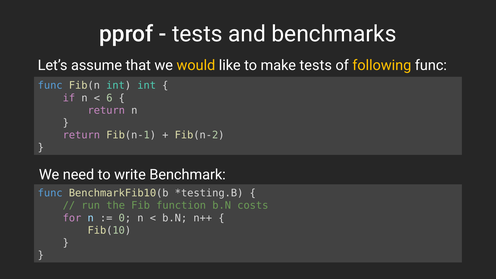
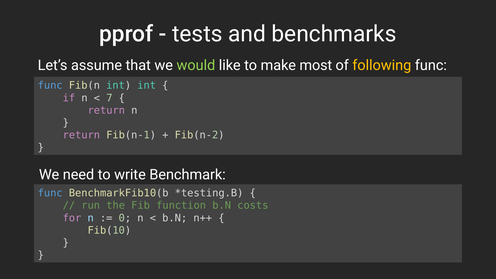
would colour: yellow -> light green
make tests: tests -> most
6: 6 -> 7
